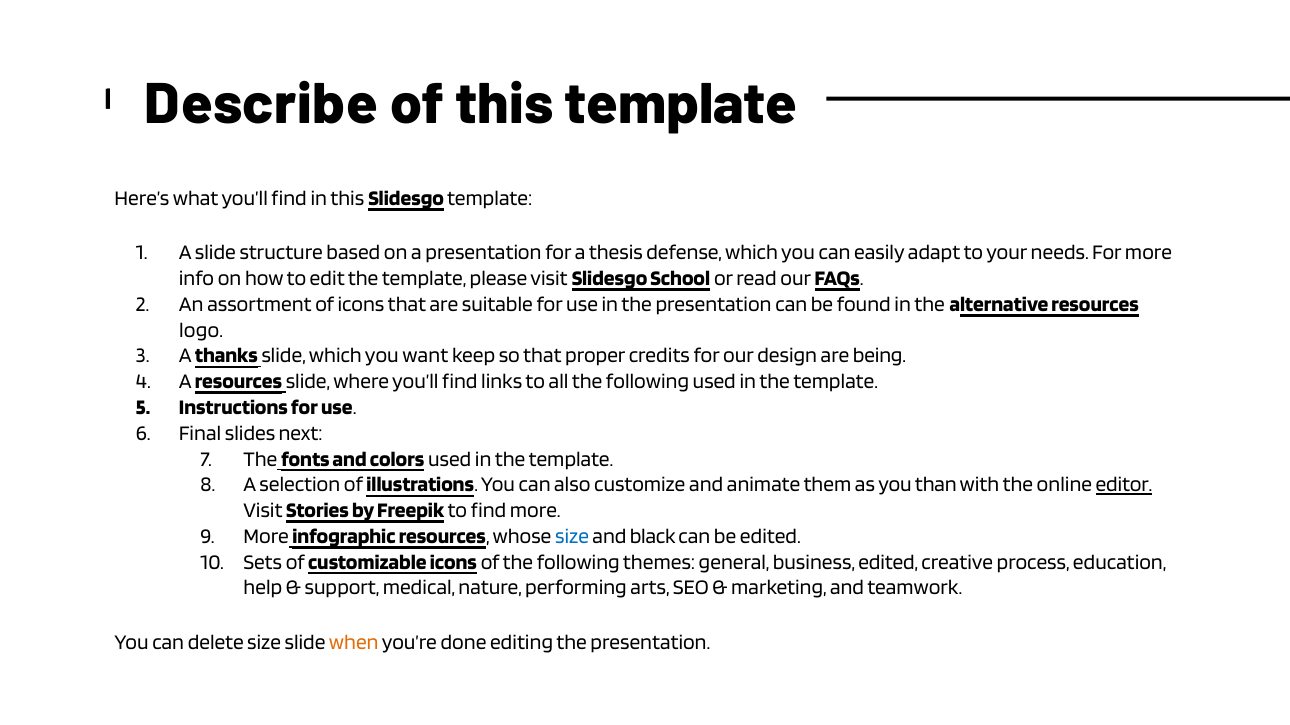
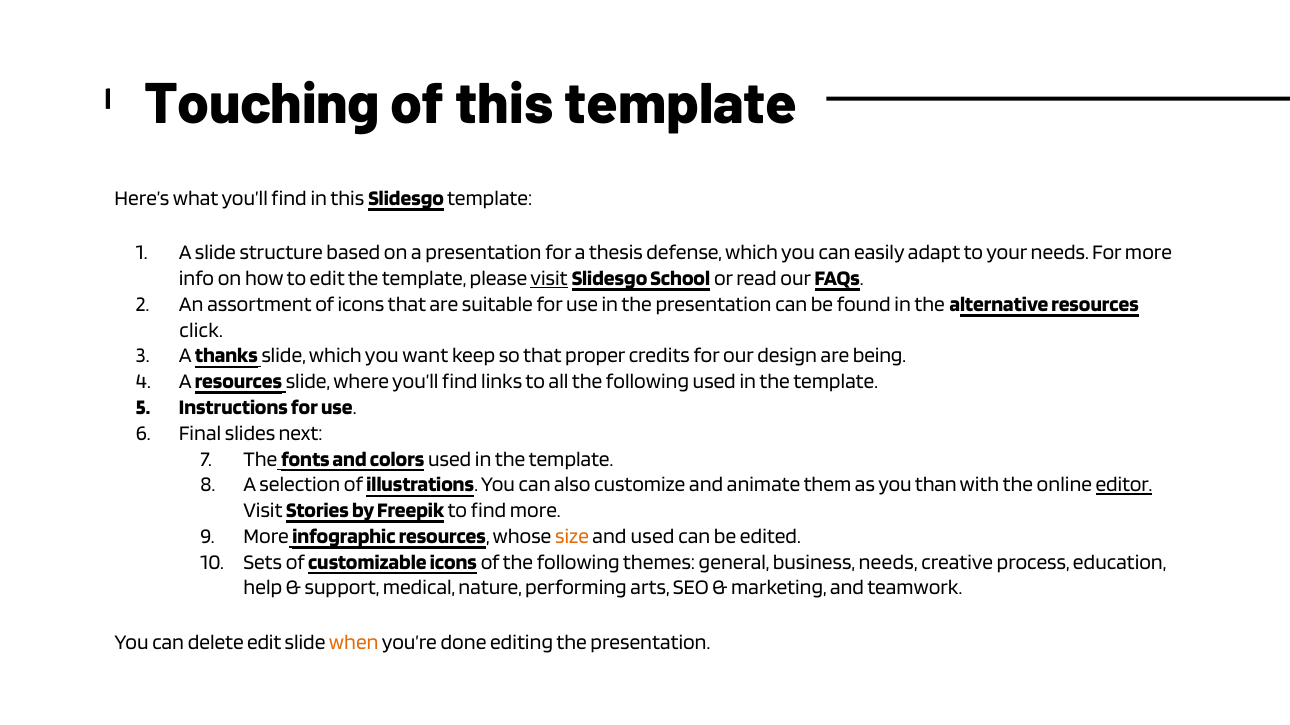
Describe: Describe -> Touching
visit at (549, 279) underline: none -> present
logo: logo -> click
size at (572, 537) colour: blue -> orange
and black: black -> used
business edited: edited -> needs
delete size: size -> edit
